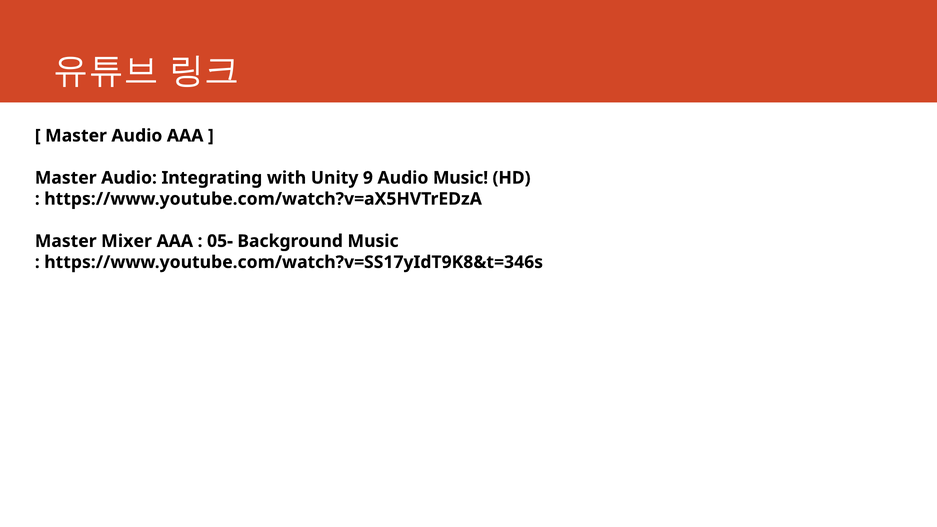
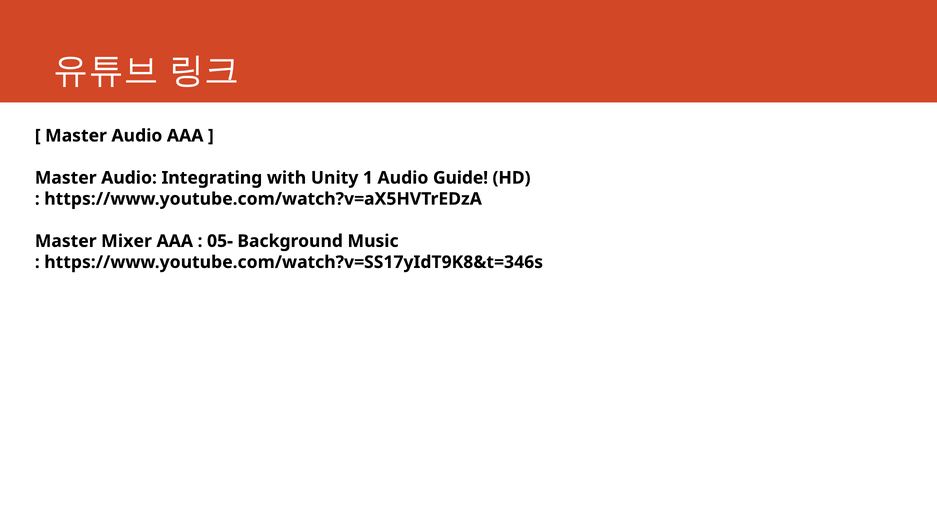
9: 9 -> 1
Audio Music: Music -> Guide
